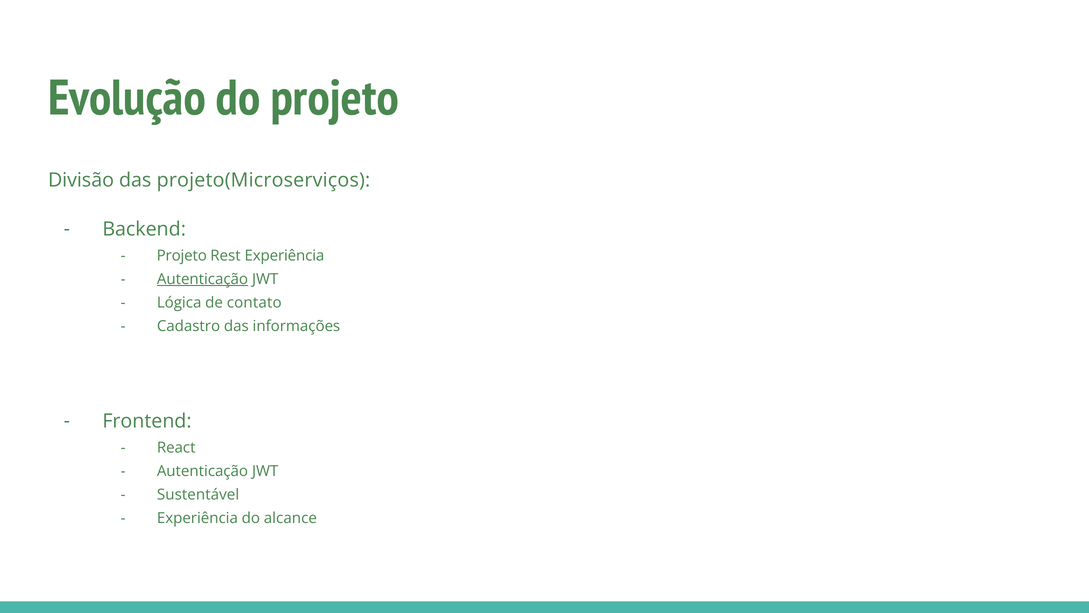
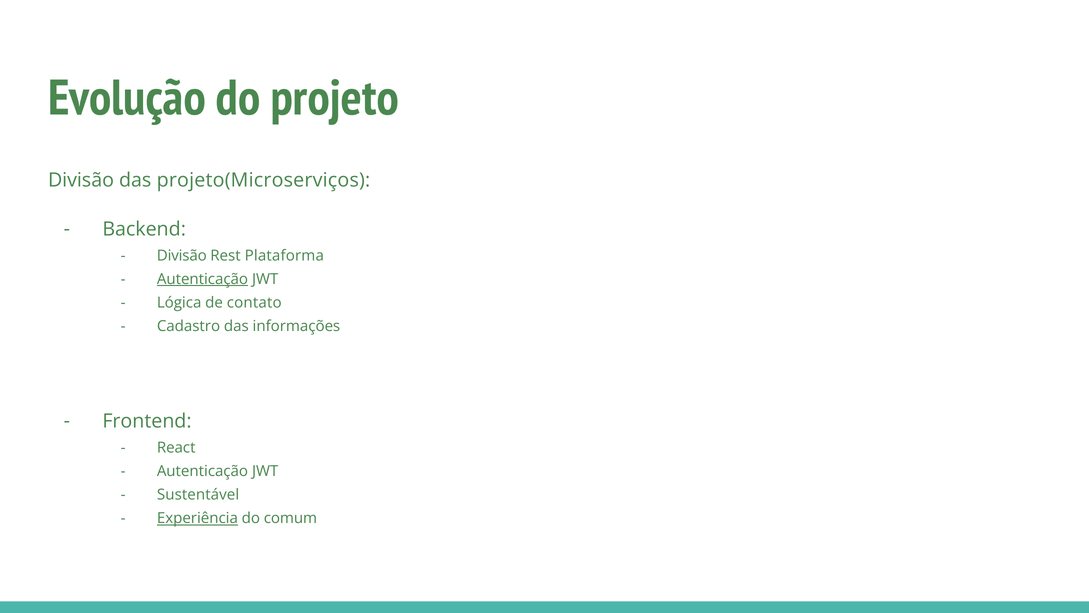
Projeto at (182, 255): Projeto -> Divisão
Rest Experiência: Experiência -> Plataforma
Experiência at (197, 518) underline: none -> present
alcance: alcance -> comum
